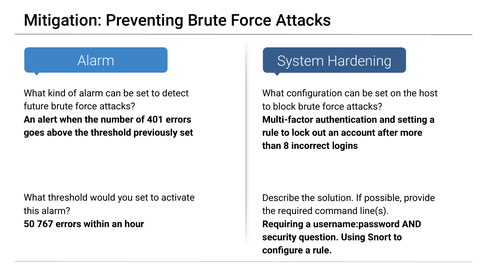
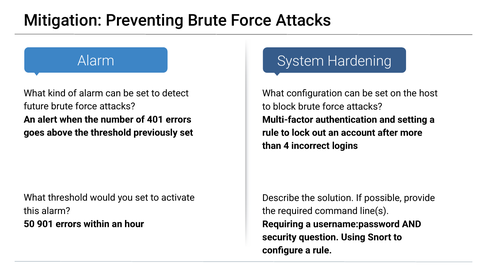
8: 8 -> 4
767: 767 -> 901
